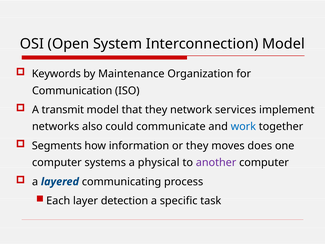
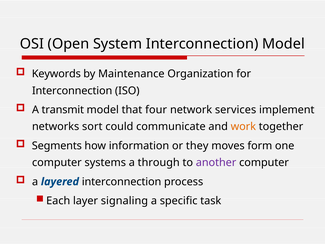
Communication at (72, 91): Communication -> Interconnection
that they: they -> four
also: also -> sort
work colour: blue -> orange
does: does -> form
physical: physical -> through
layered communicating: communicating -> interconnection
detection: detection -> signaling
